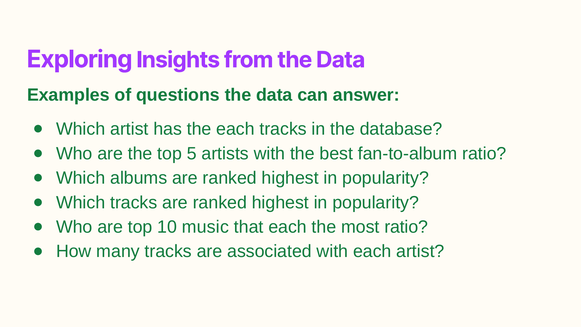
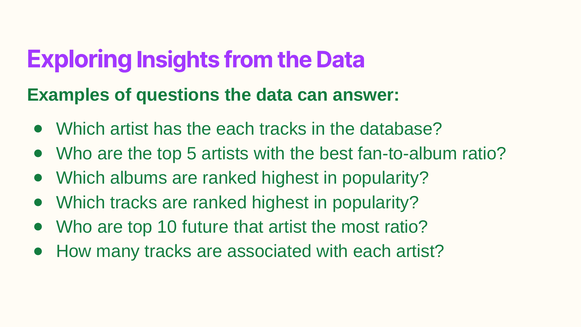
music: music -> future
that each: each -> artist
